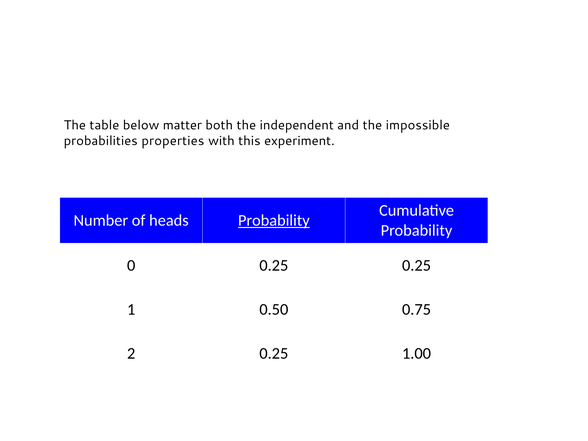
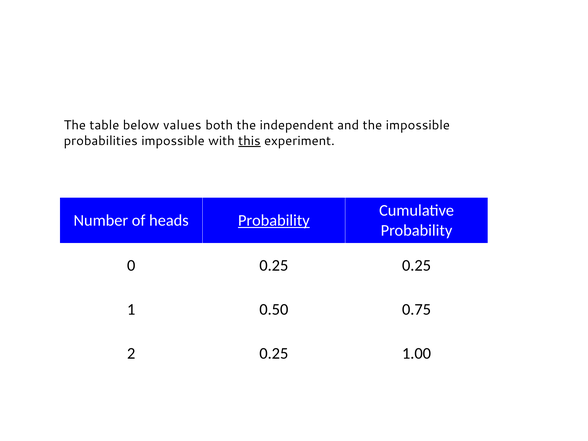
matter: matter -> values
probabilities properties: properties -> impossible
this underline: none -> present
